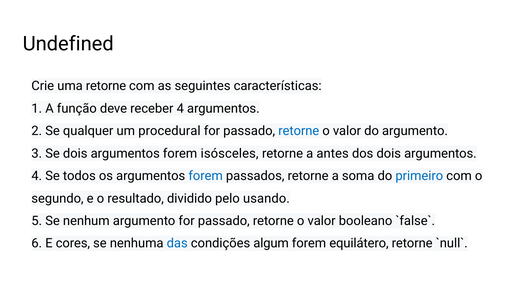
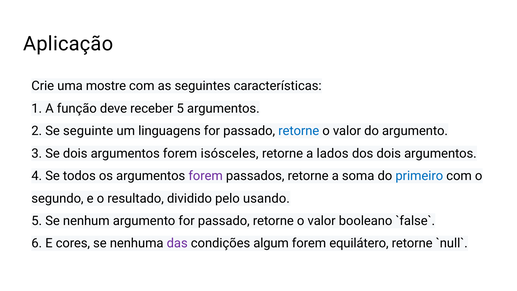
Undefined: Undefined -> Aplicação
uma retorne: retorne -> mostre
receber 4: 4 -> 5
qualquer: qualquer -> seguinte
procedural: procedural -> linguagens
antes: antes -> lados
forem at (206, 176) colour: blue -> purple
das colour: blue -> purple
